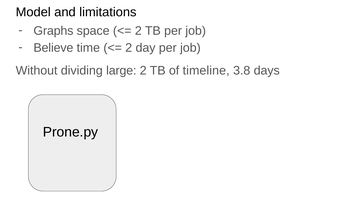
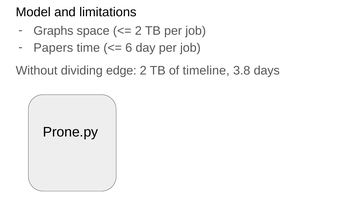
Believe: Believe -> Papers
2 at (129, 48): 2 -> 6
large: large -> edge
